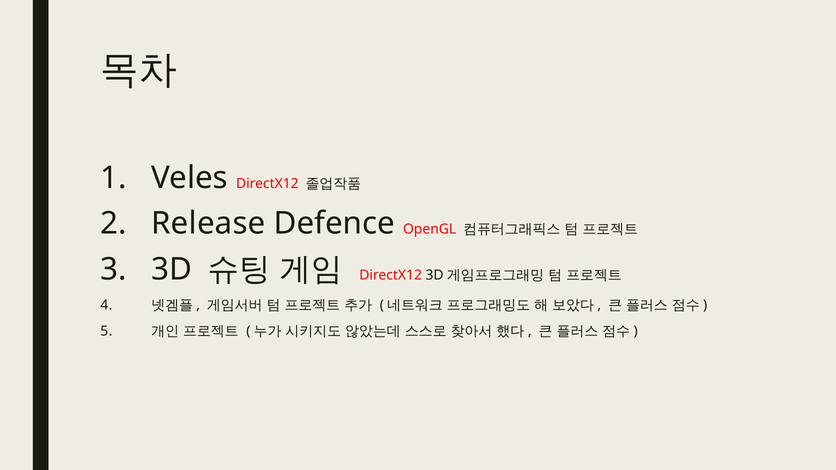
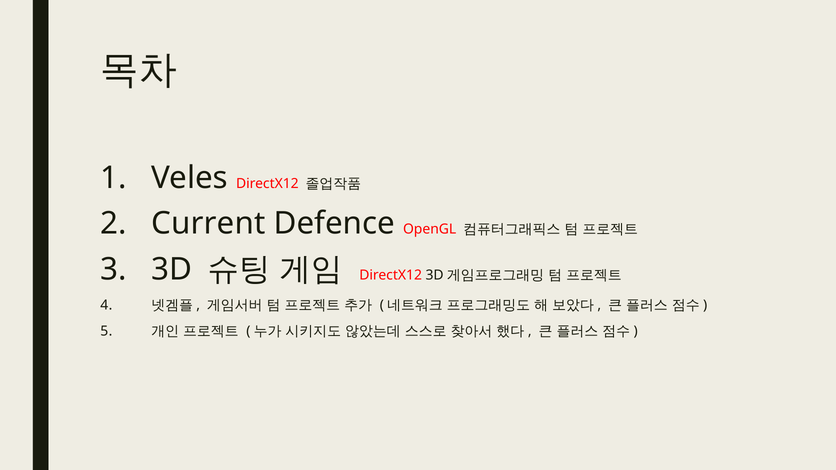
Release: Release -> Current
